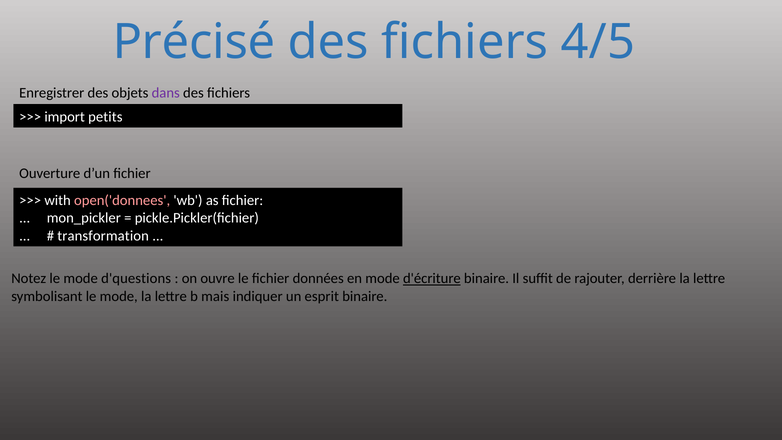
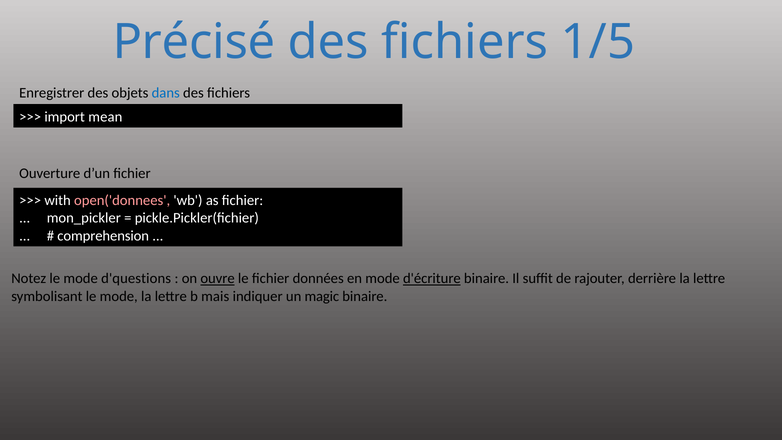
4/5: 4/5 -> 1/5
dans colour: purple -> blue
petits: petits -> mean
transformation: transformation -> comprehension
ouvre underline: none -> present
esprit: esprit -> magic
